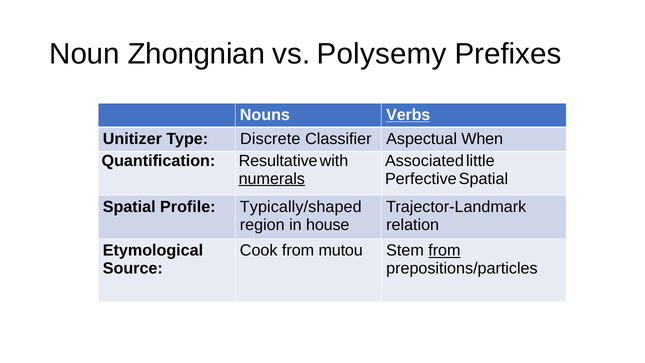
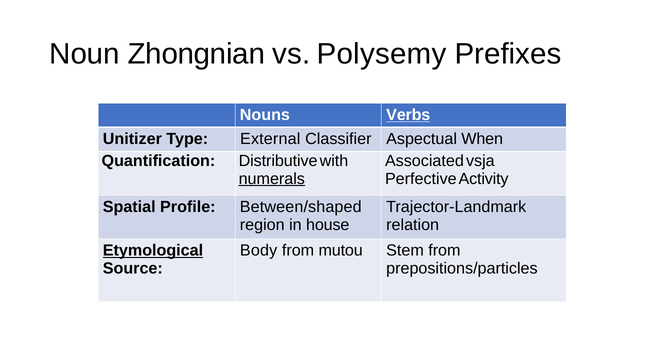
Discrete: Discrete -> External
Resultative: Resultative -> Distributive
little: little -> vsja
Perfective Spatial: Spatial -> Activity
Typically/shaped: Typically/shaped -> Between/shaped
Etymological underline: none -> present
Cook: Cook -> Body
from at (444, 250) underline: present -> none
